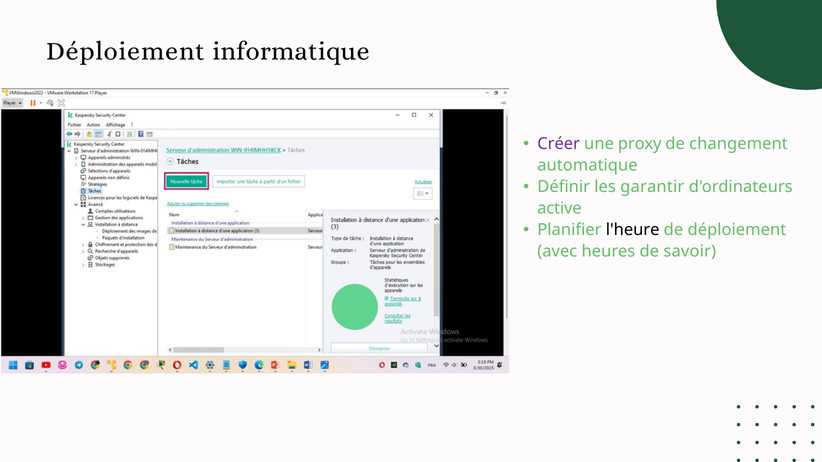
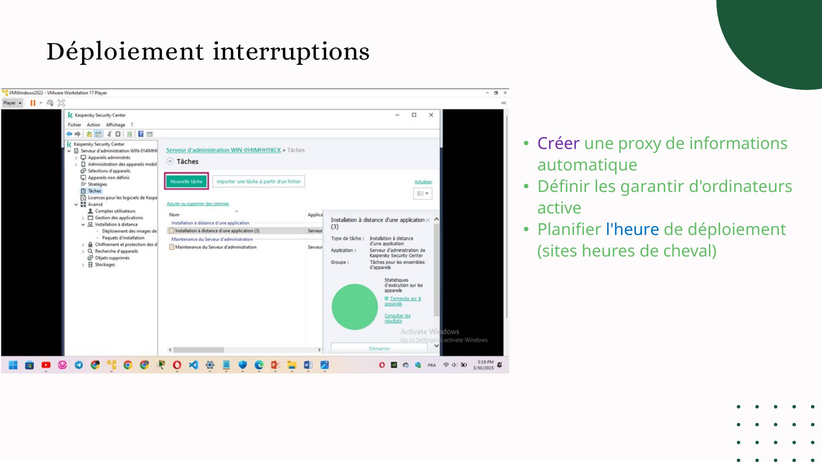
informatique: informatique -> interruptions
changement: changement -> informations
l'heure colour: black -> blue
avec: avec -> sites
savoir: savoir -> cheval
